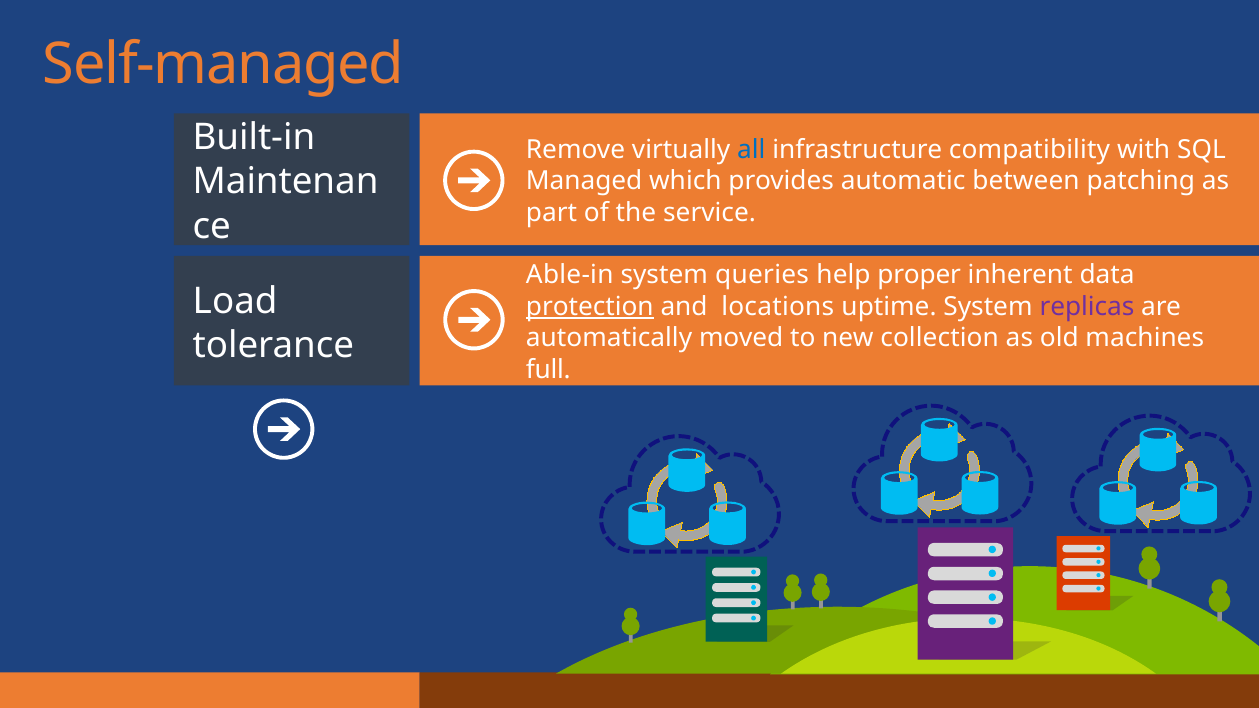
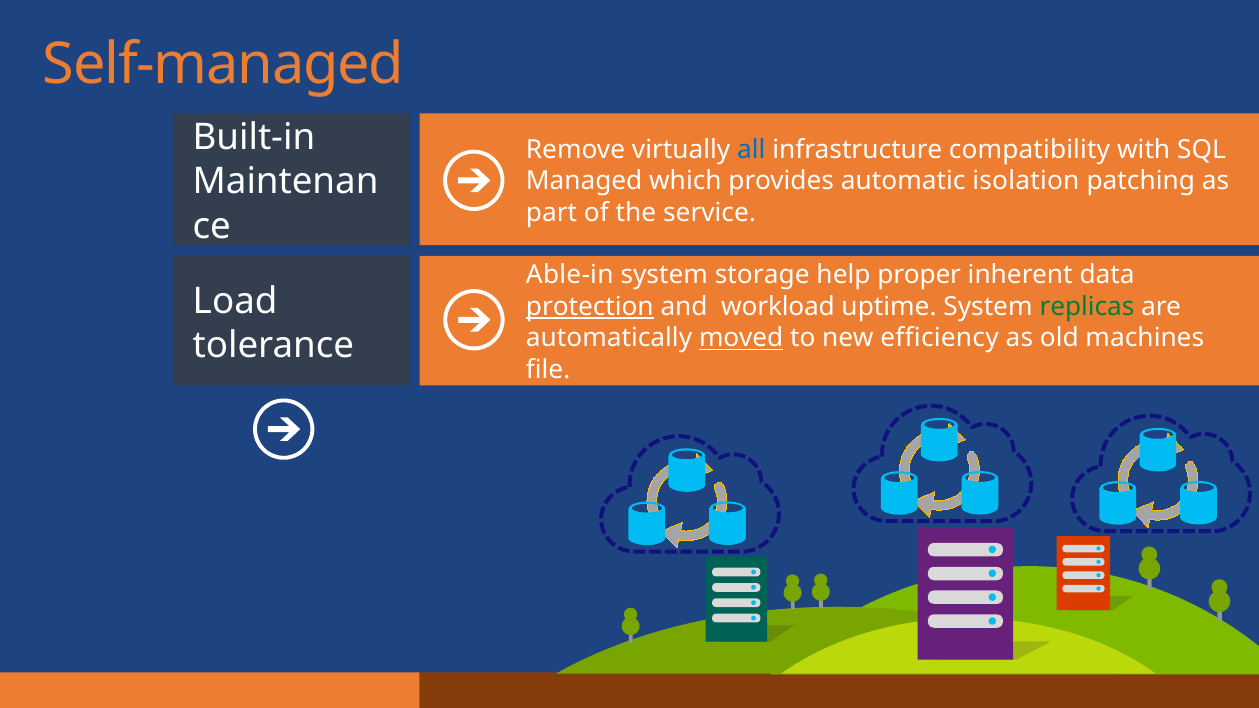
between: between -> isolation
queries: queries -> storage
locations: locations -> workload
replicas colour: purple -> green
moved underline: none -> present
collection: collection -> efficiency
full: full -> file
